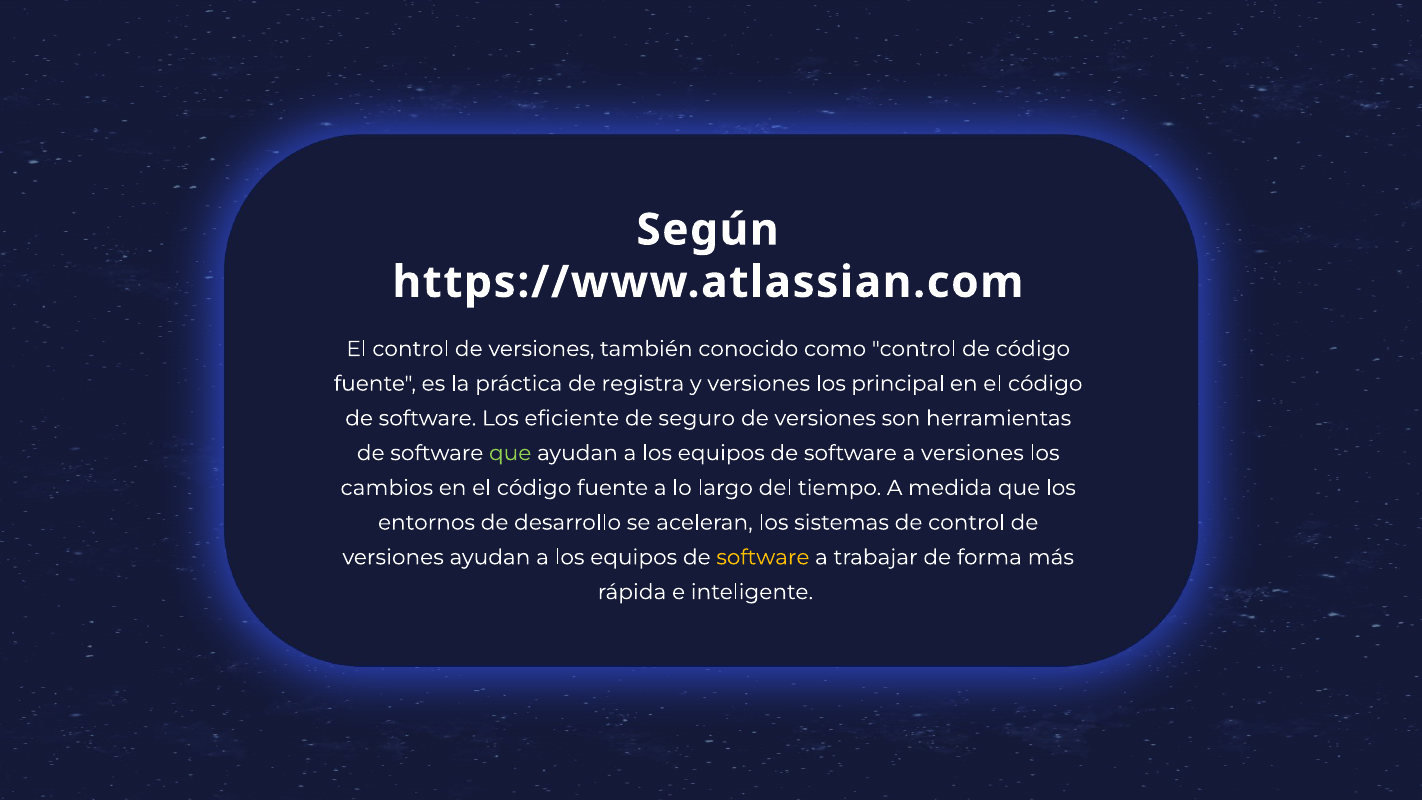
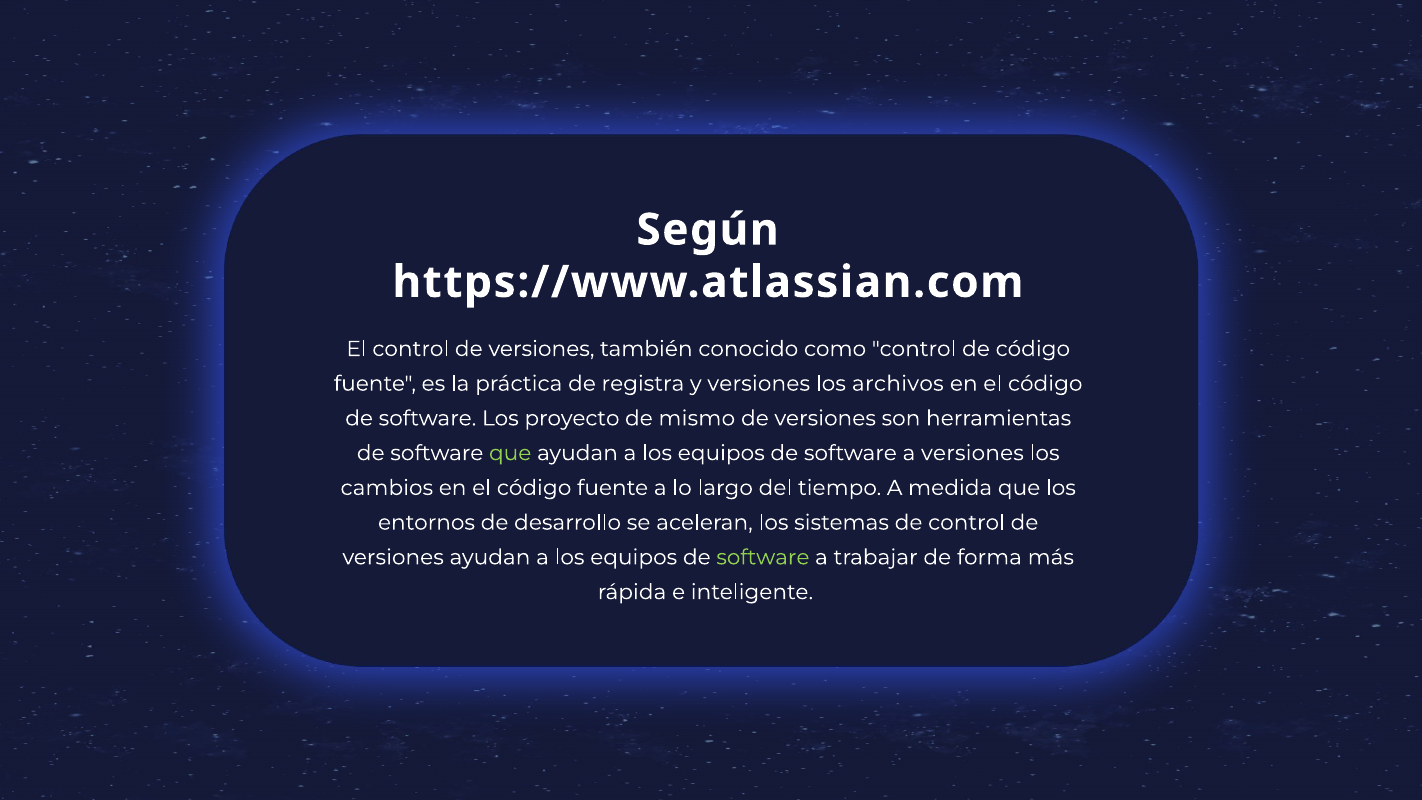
principal: principal -> archivos
eficiente: eficiente -> proyecto
seguro: seguro -> mismo
software at (763, 557) colour: yellow -> light green
